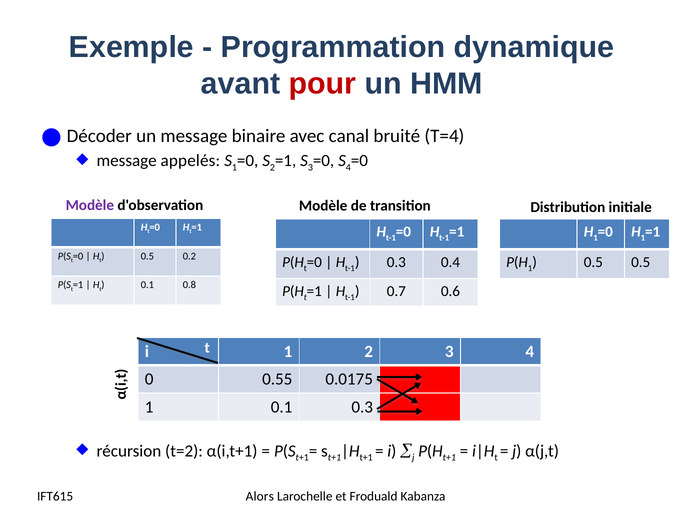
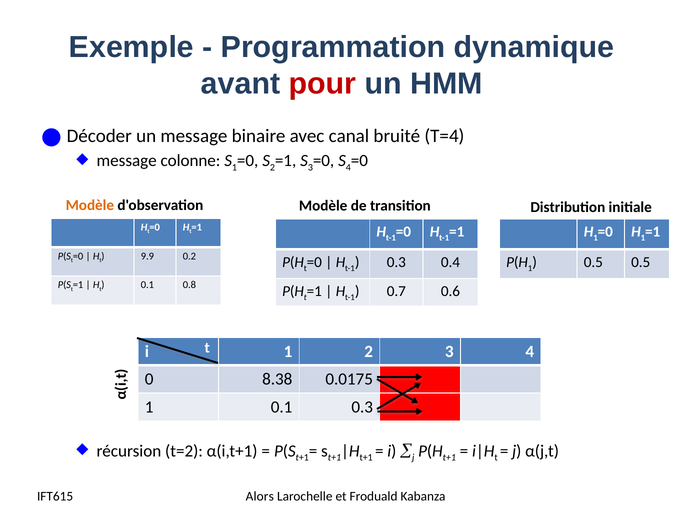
appelés: appelés -> colonne
Modèle at (90, 205) colour: purple -> orange
0.5 at (147, 256): 0.5 -> 9.9
0.55: 0.55 -> 8.38
